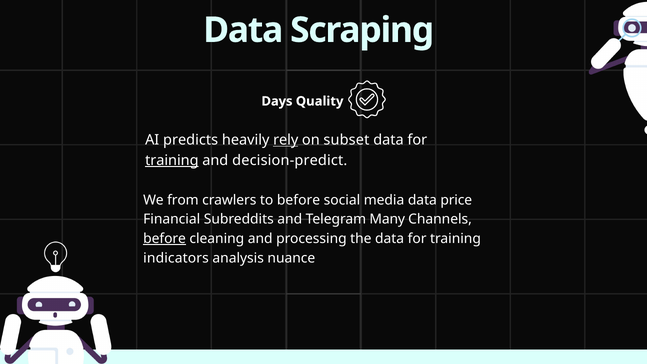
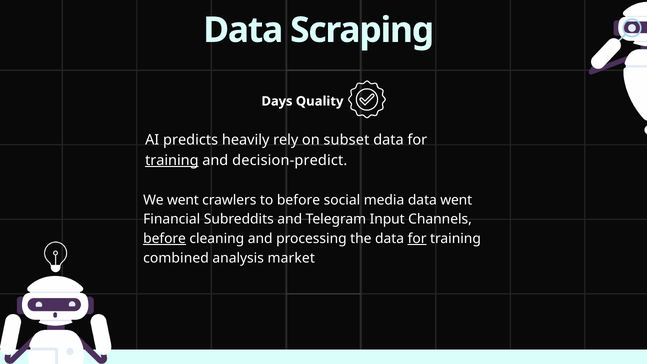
rely underline: present -> none
We from: from -> went
data price: price -> went
Many: Many -> Input
for at (417, 239) underline: none -> present
indicators: indicators -> combined
nuance: nuance -> market
